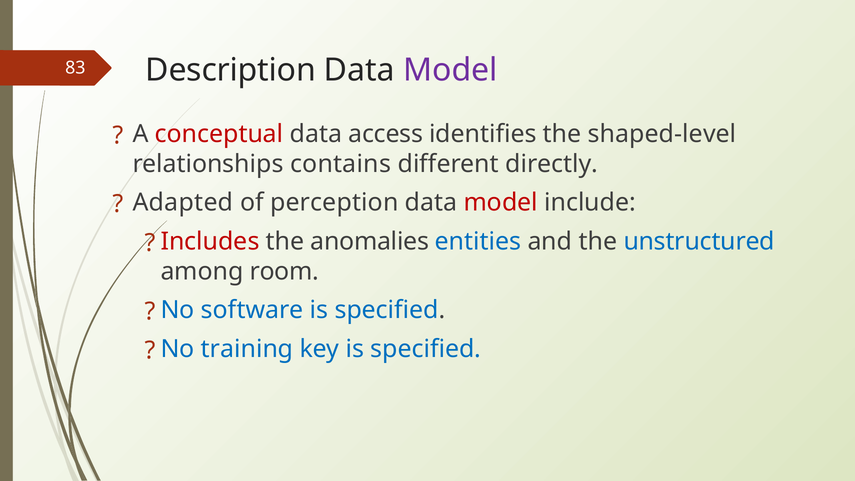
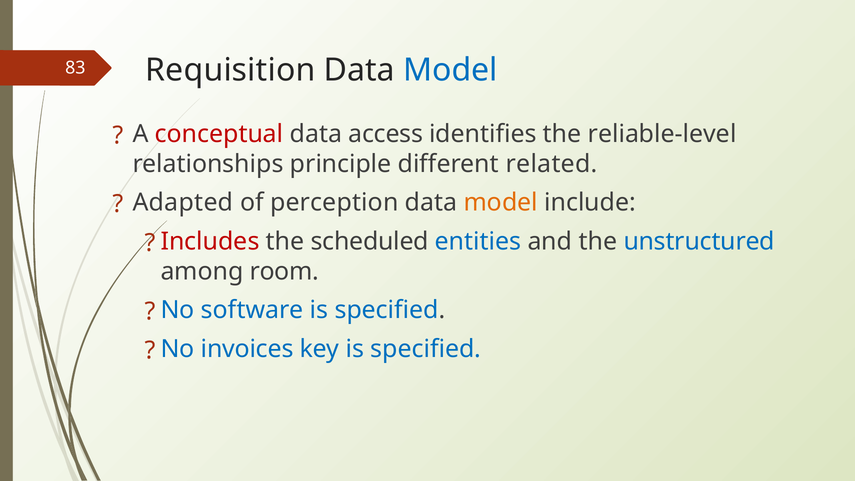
Description: Description -> Requisition
Model at (450, 70) colour: purple -> blue
shaped-level: shaped-level -> reliable-level
contains: contains -> principle
directly: directly -> related
model at (501, 203) colour: red -> orange
anomalies: anomalies -> scheduled
training: training -> invoices
